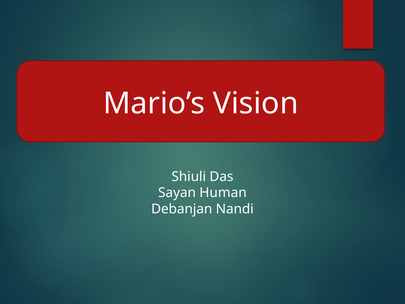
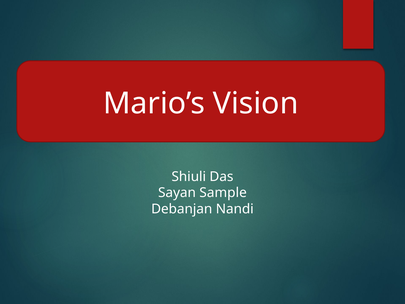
Human: Human -> Sample
